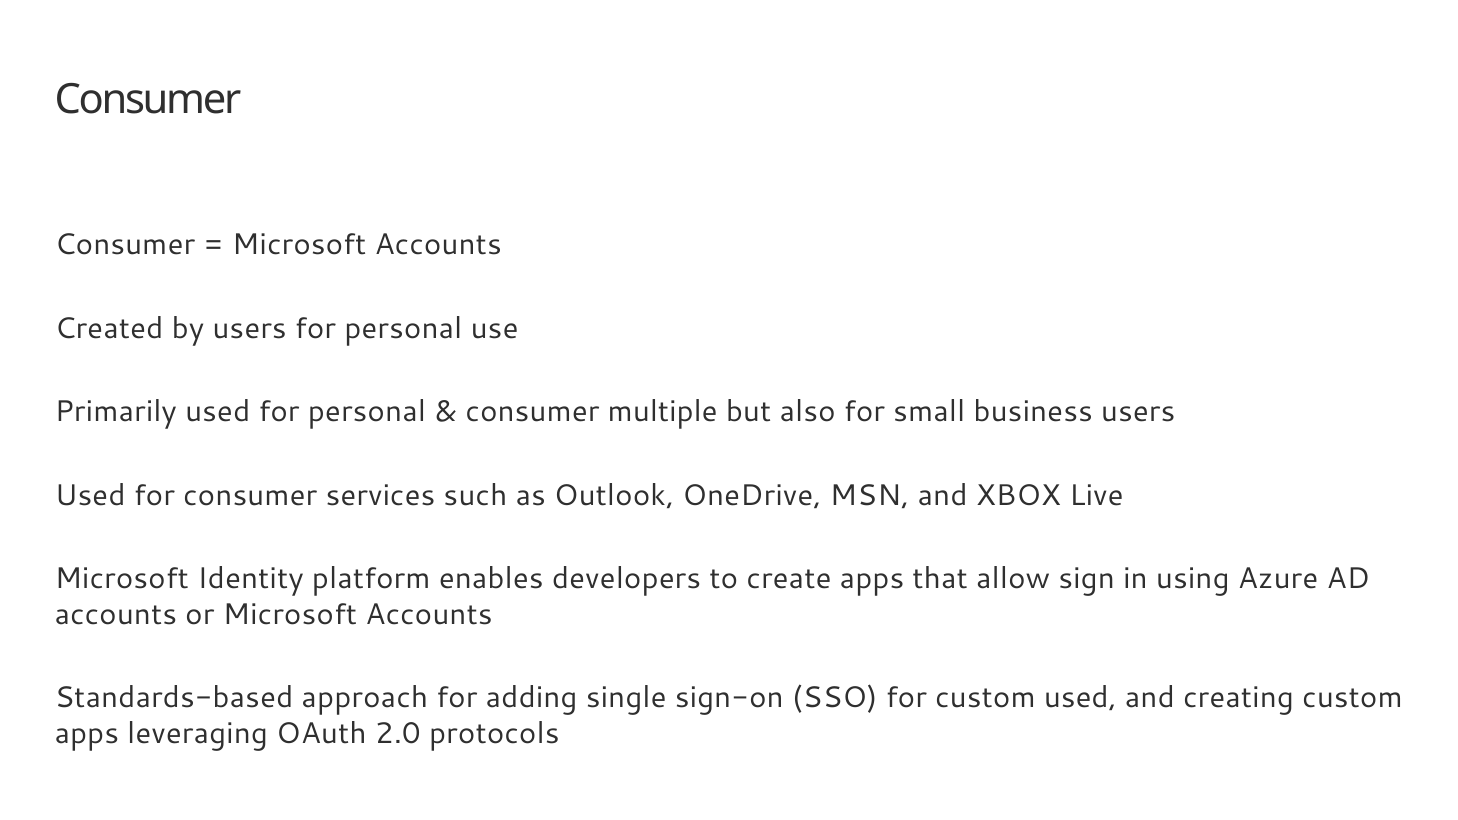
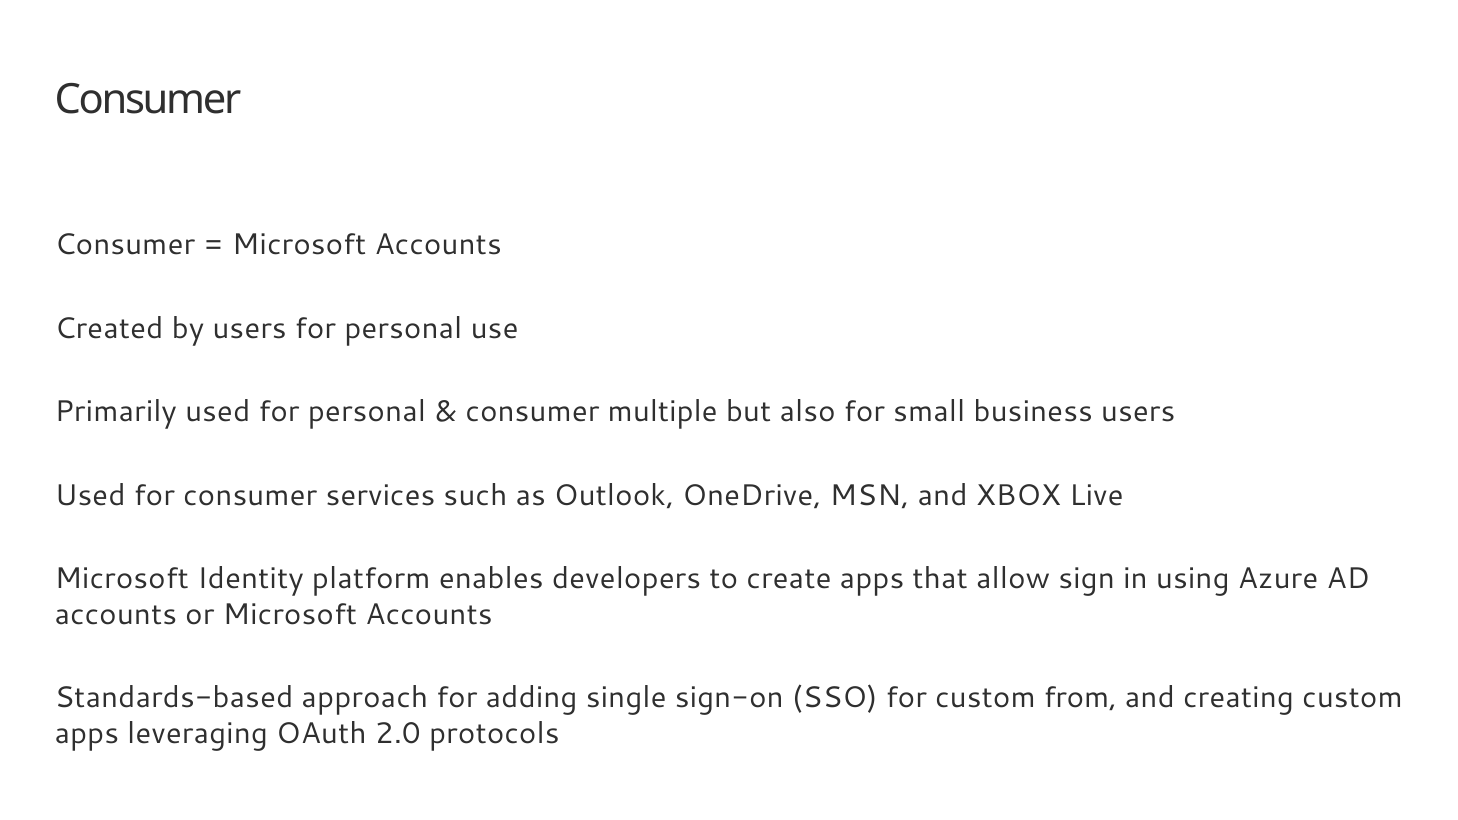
custom used: used -> from
